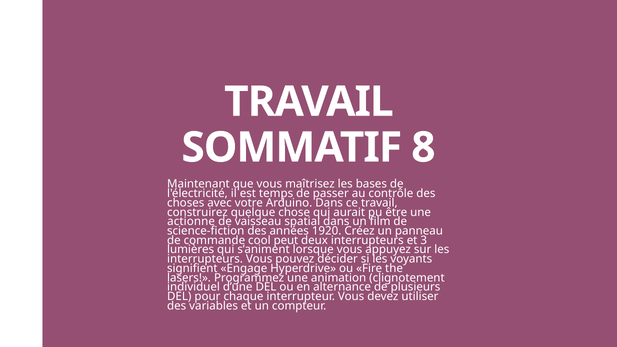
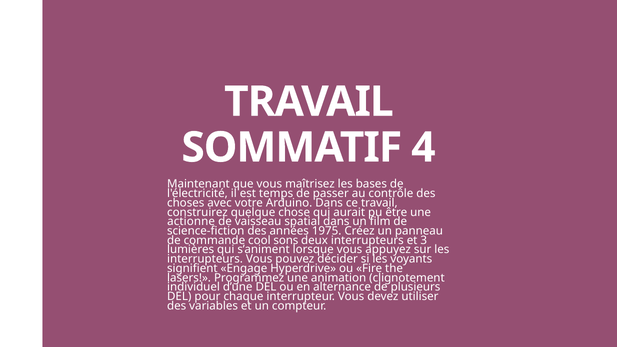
8: 8 -> 4
1920: 1920 -> 1975
peut: peut -> sons
